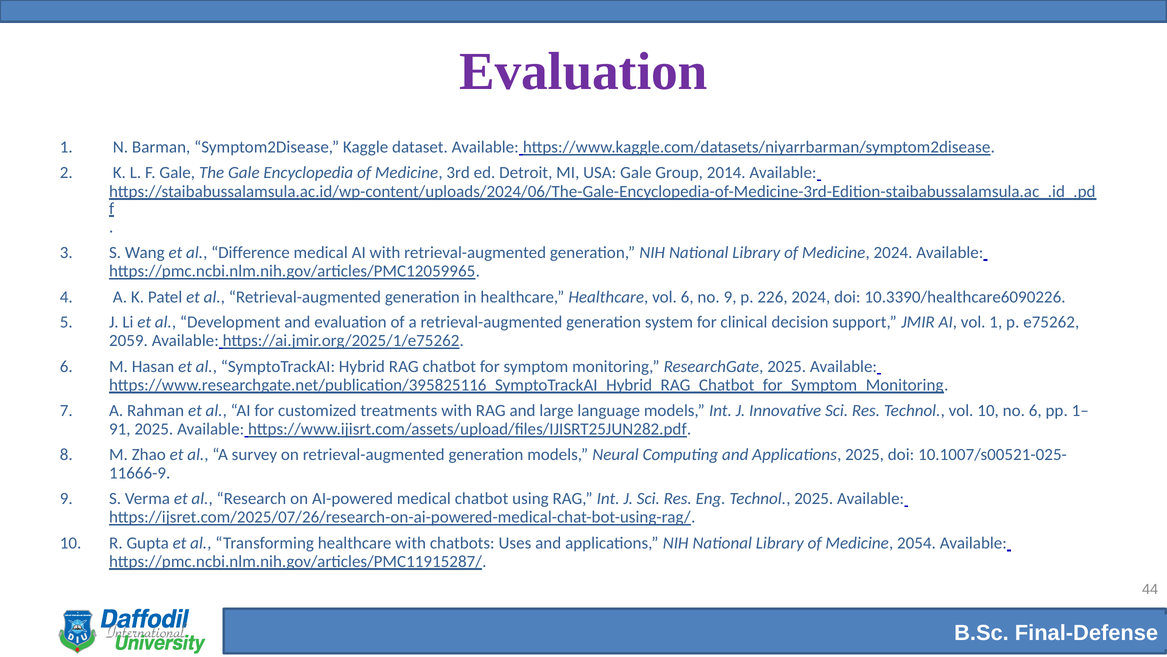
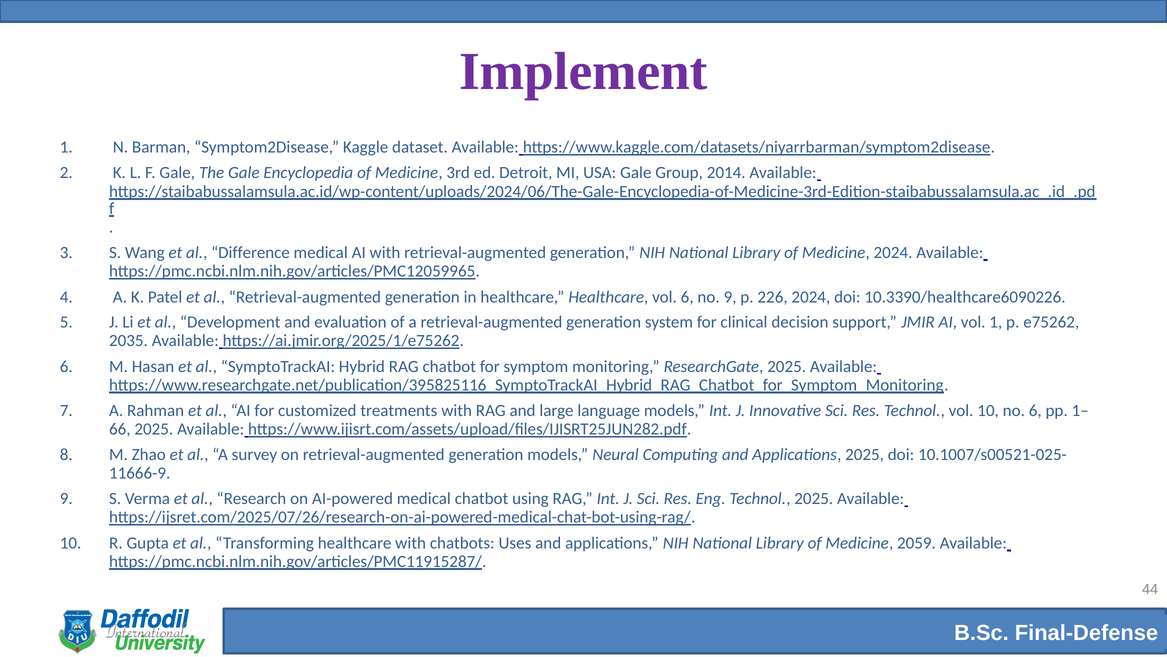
Evaluation at (583, 72): Evaluation -> Implement
2059: 2059 -> 2035
91: 91 -> 66
2054: 2054 -> 2059
